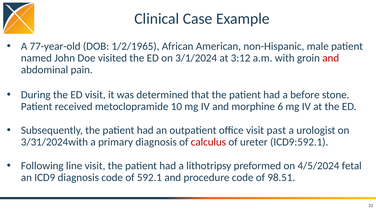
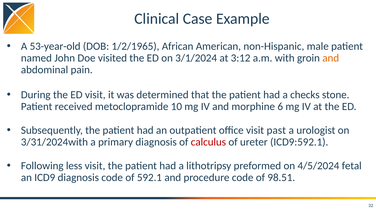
77-year-old: 77-year-old -> 53-year-old
and at (331, 58) colour: red -> orange
before: before -> checks
line: line -> less
